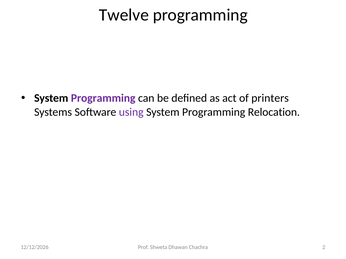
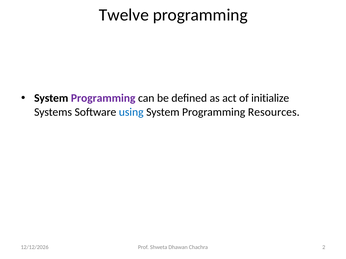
printers: printers -> initialize
using colour: purple -> blue
Relocation: Relocation -> Resources
